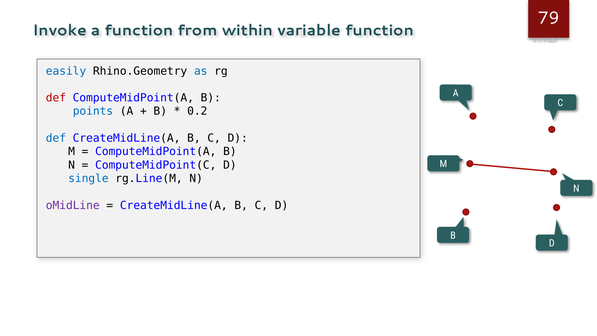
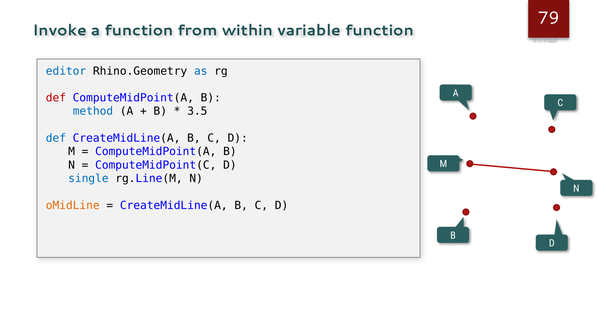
easily: easily -> editor
points: points -> method
0.2: 0.2 -> 3.5
oMidLine colour: purple -> orange
